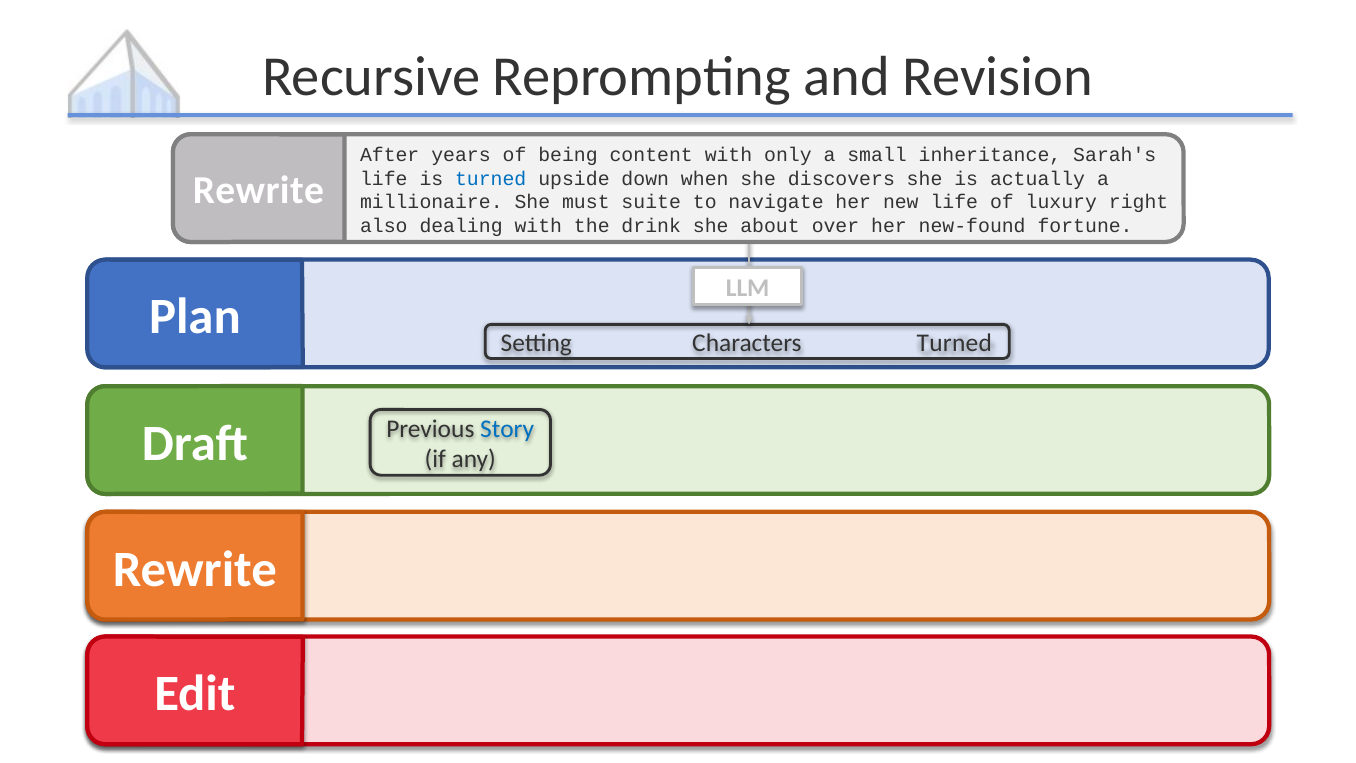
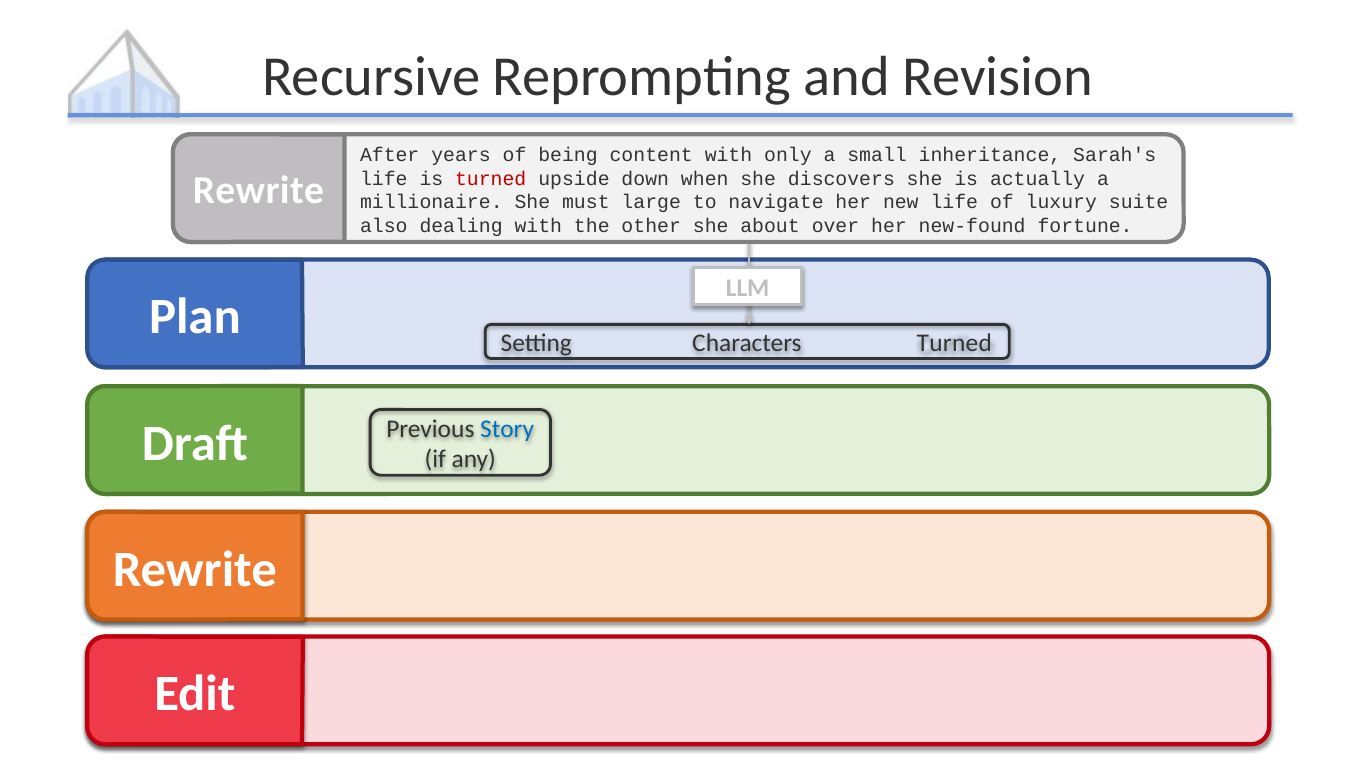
turned at (491, 178) colour: blue -> red
suite: suite -> large
right: right -> suite
drink: drink -> other
